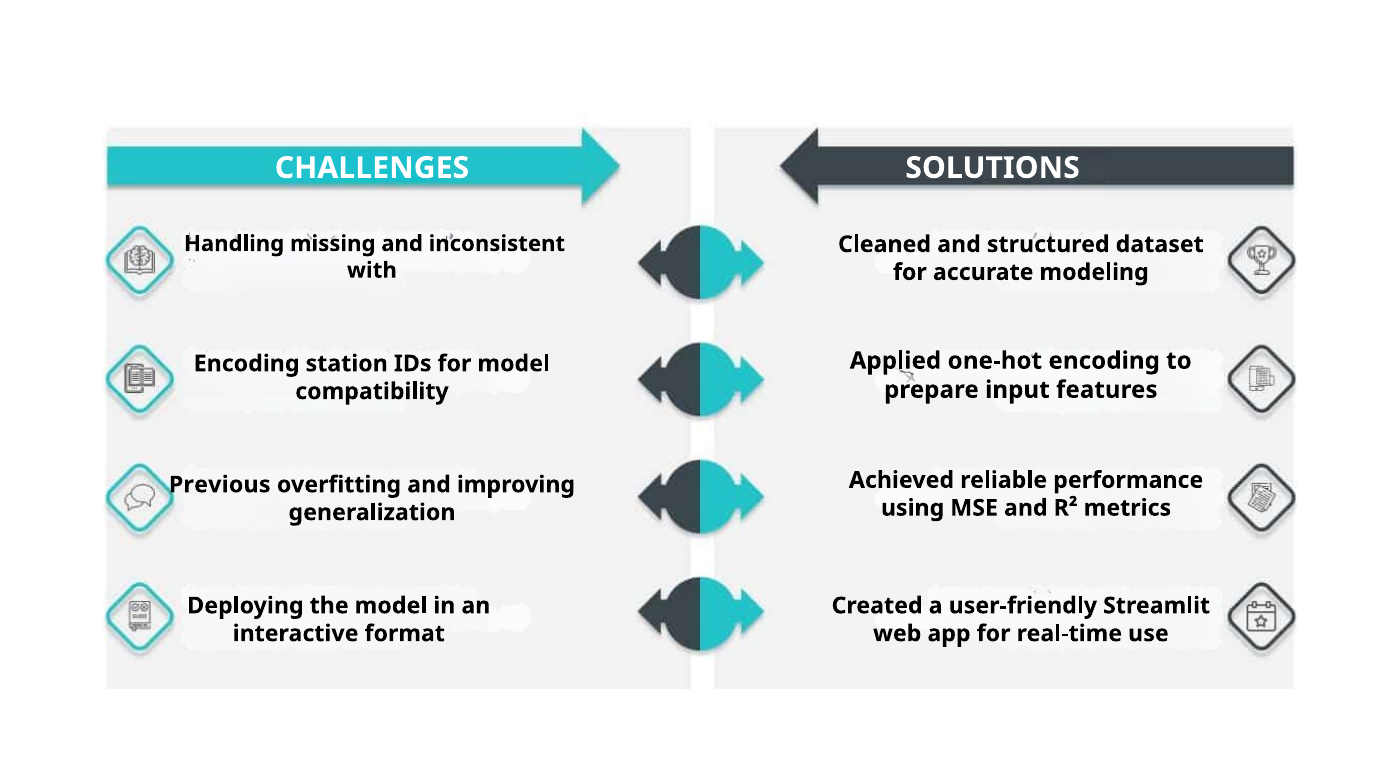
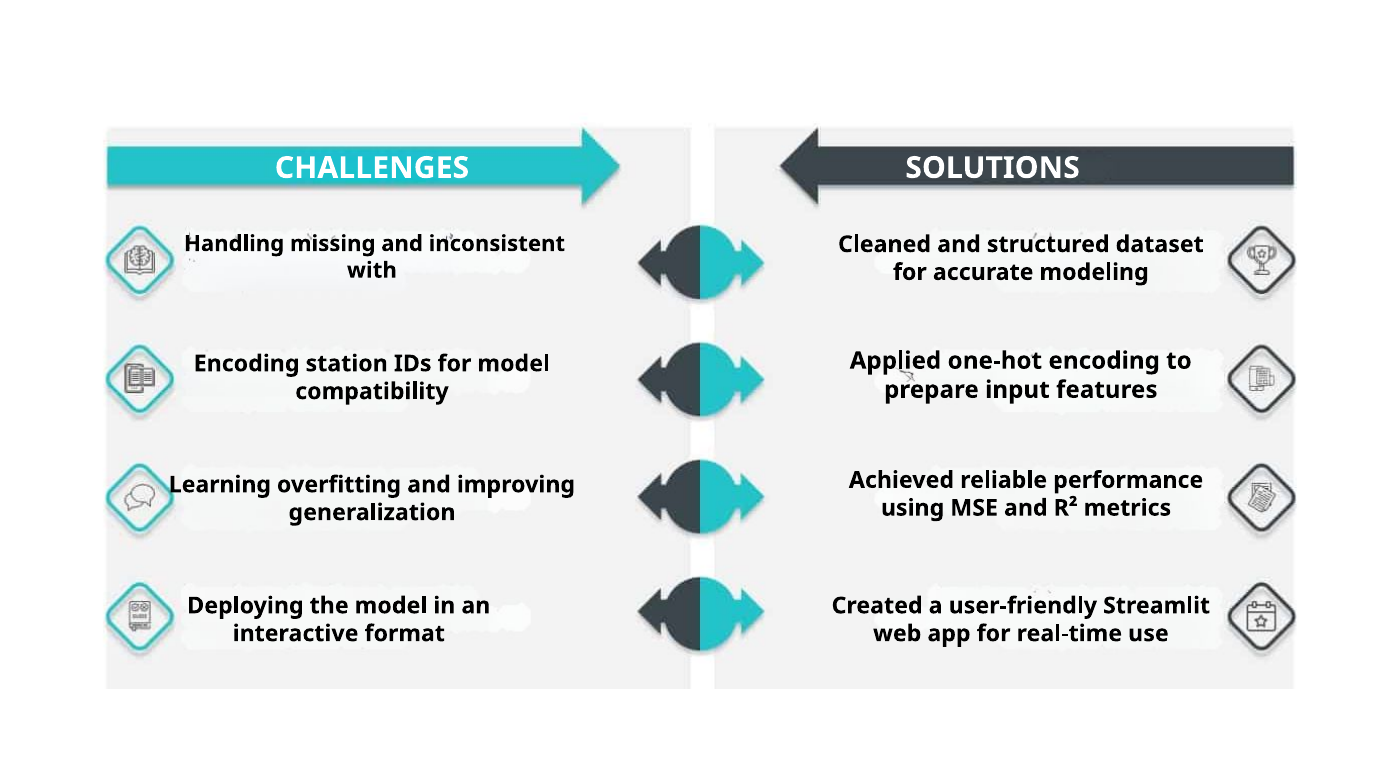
Previous: Previous -> Learning
